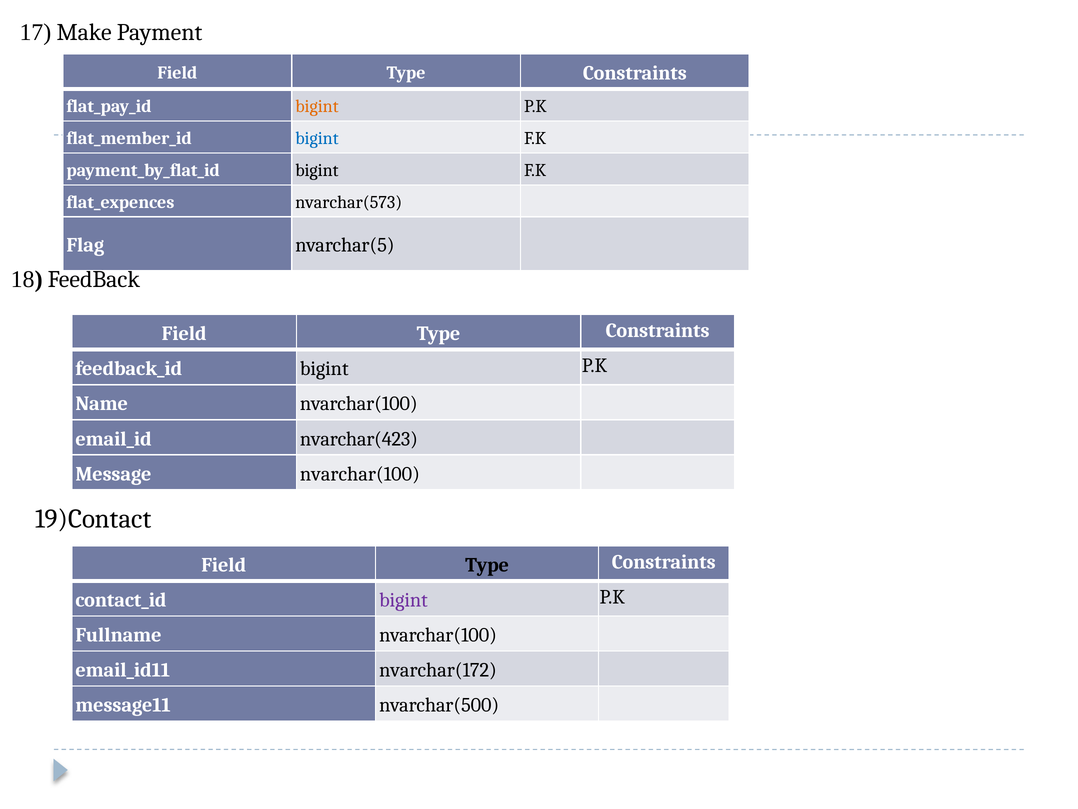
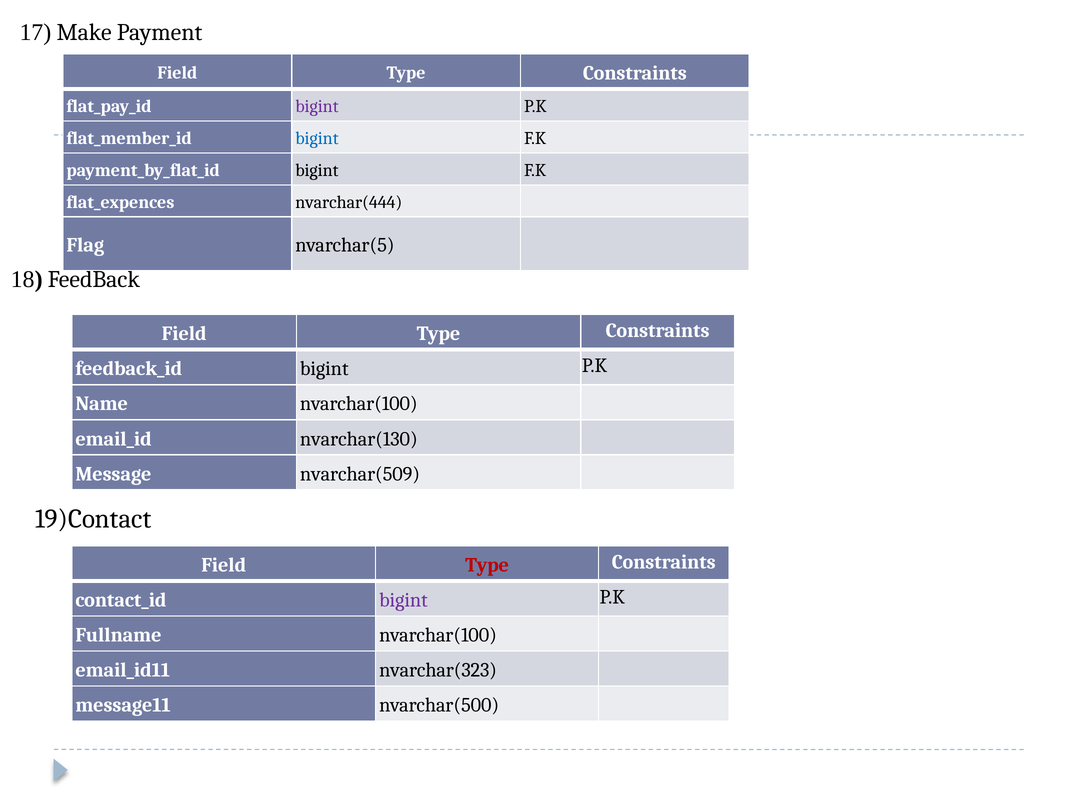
bigint at (317, 106) colour: orange -> purple
nvarchar(573: nvarchar(573 -> nvarchar(444
nvarchar(423: nvarchar(423 -> nvarchar(130
Message nvarchar(100: nvarchar(100 -> nvarchar(509
Type at (487, 565) colour: black -> red
nvarchar(172: nvarchar(172 -> nvarchar(323
